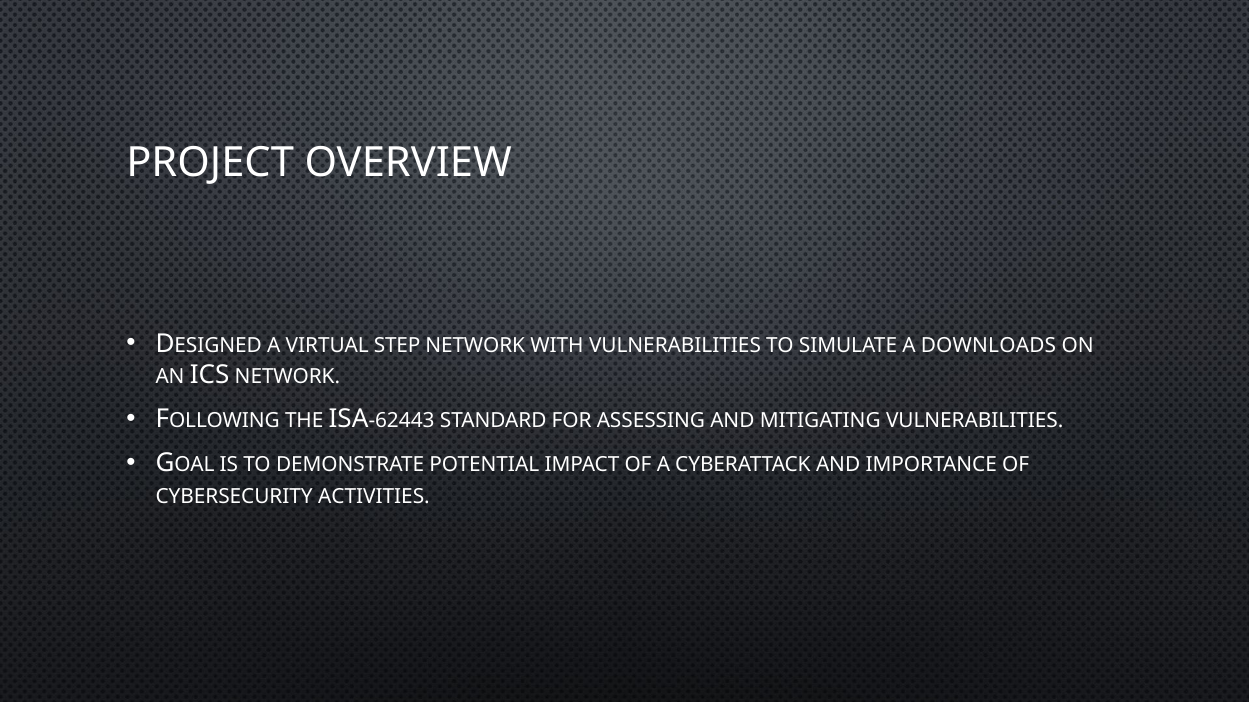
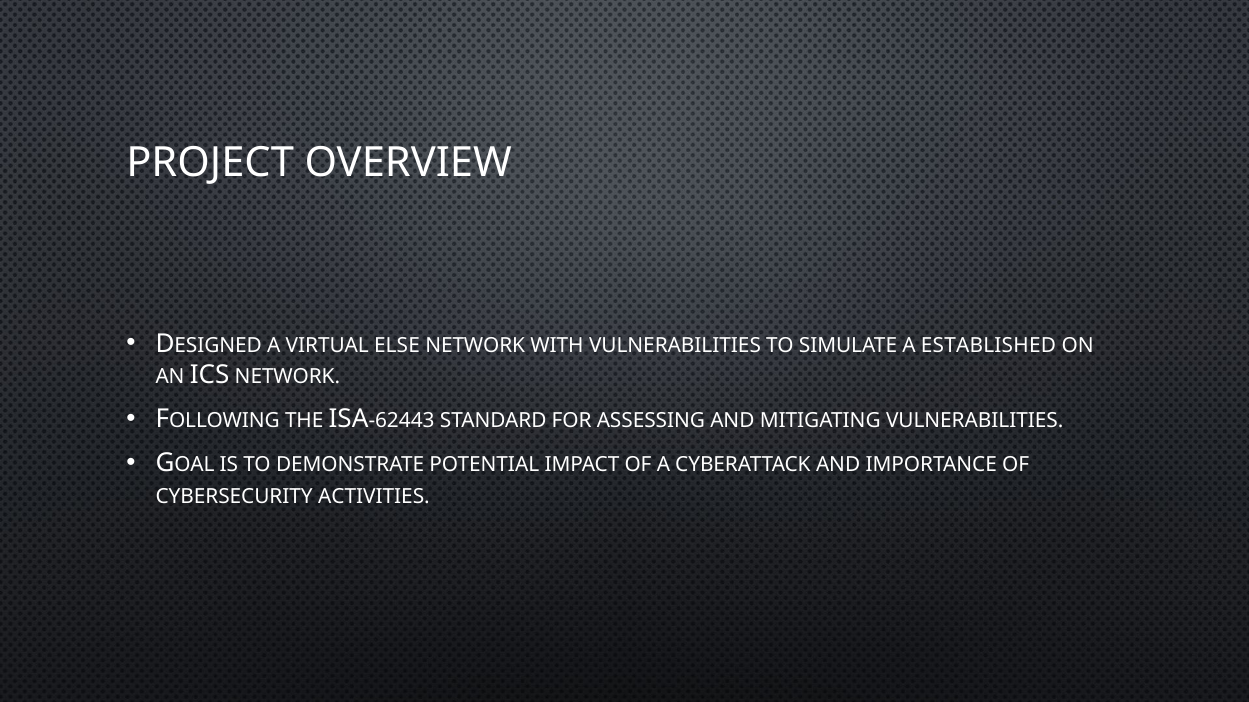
STEP: STEP -> ELSE
DOWNLOADS: DOWNLOADS -> ESTABLISHED
